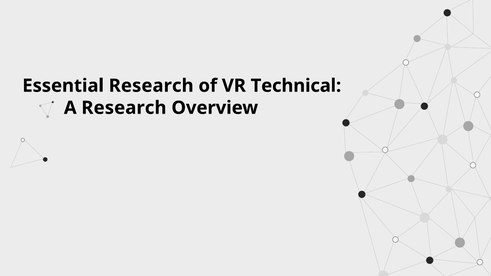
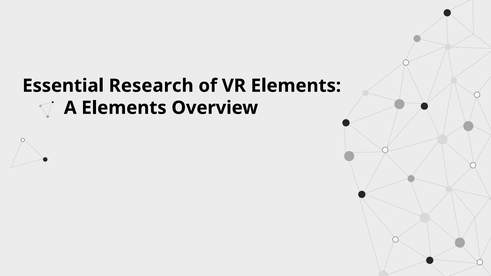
VR Technical: Technical -> Elements
A Research: Research -> Elements
